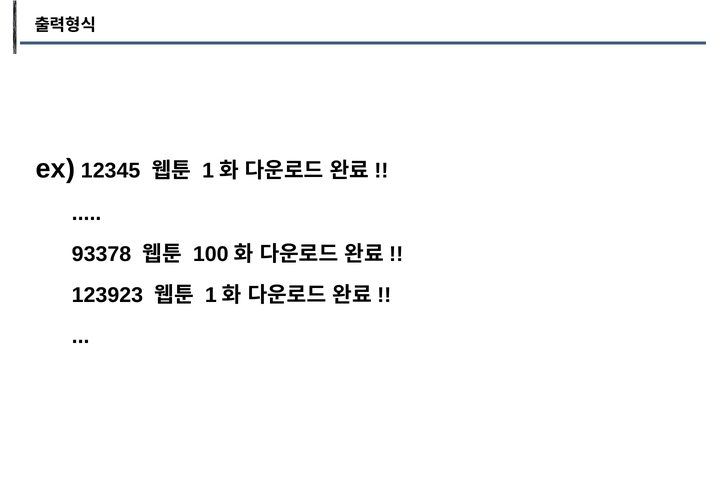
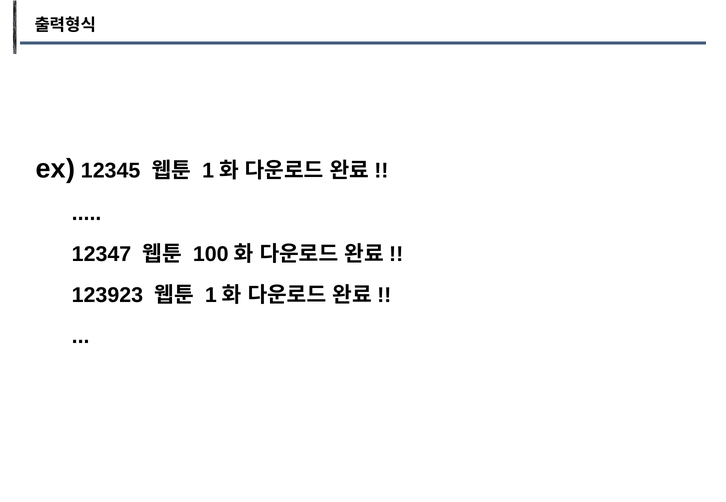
93378: 93378 -> 12347
